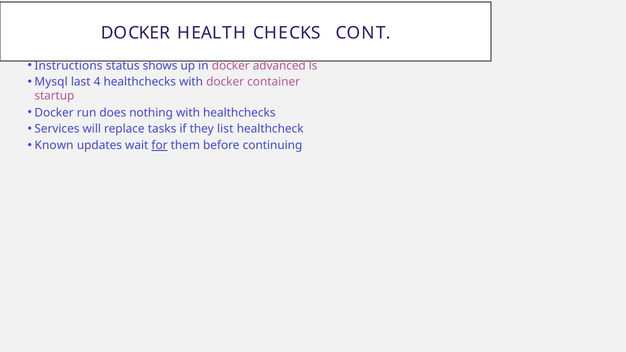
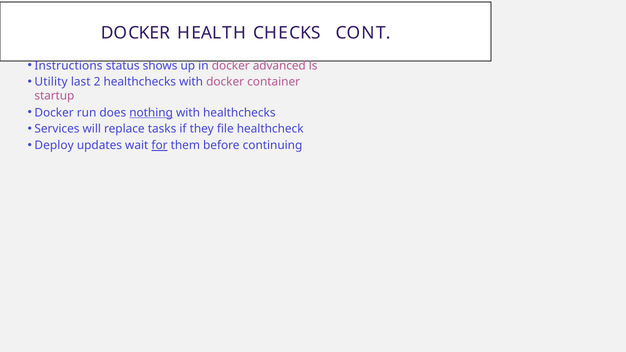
Mysql: Mysql -> Utility
4: 4 -> 2
nothing underline: none -> present
list: list -> file
Known: Known -> Deploy
